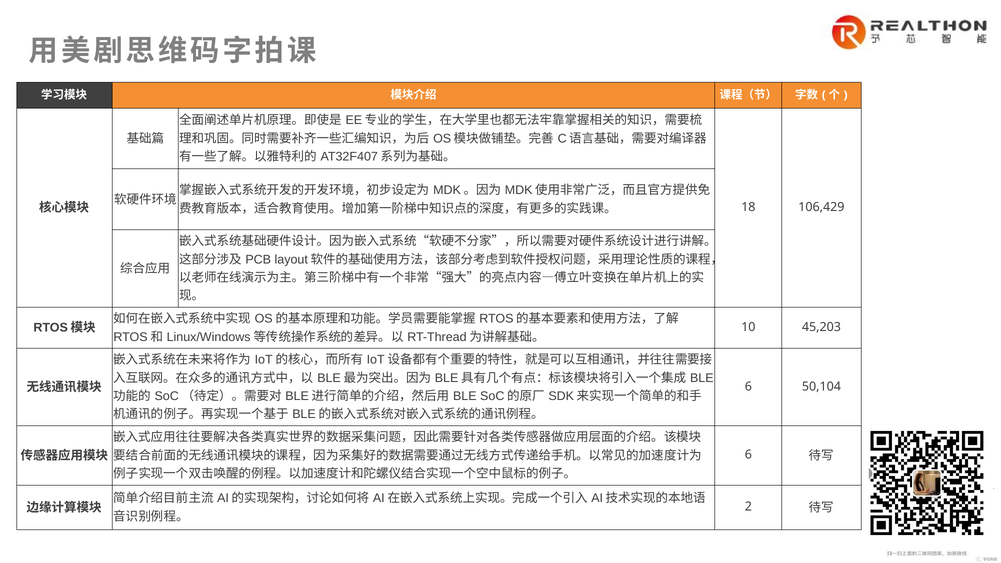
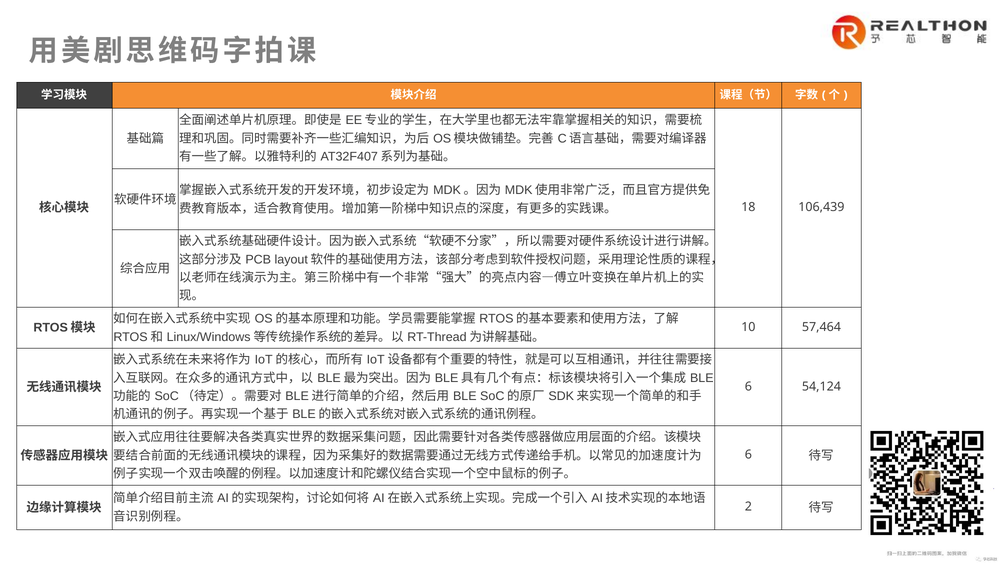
106,429: 106,429 -> 106,439
45,203: 45,203 -> 57,464
50,104: 50,104 -> 54,124
